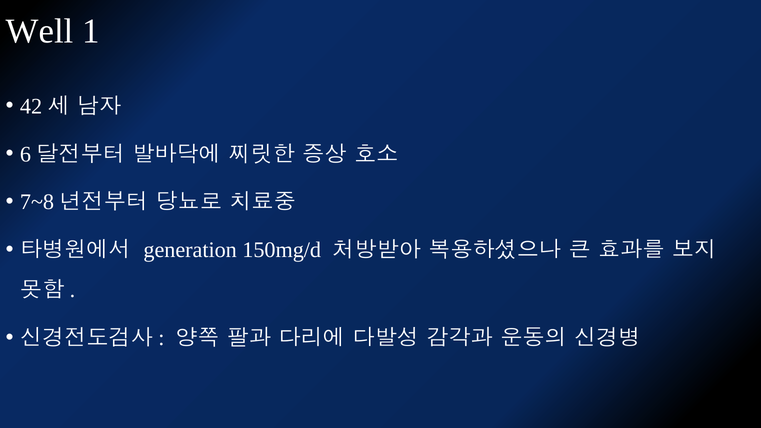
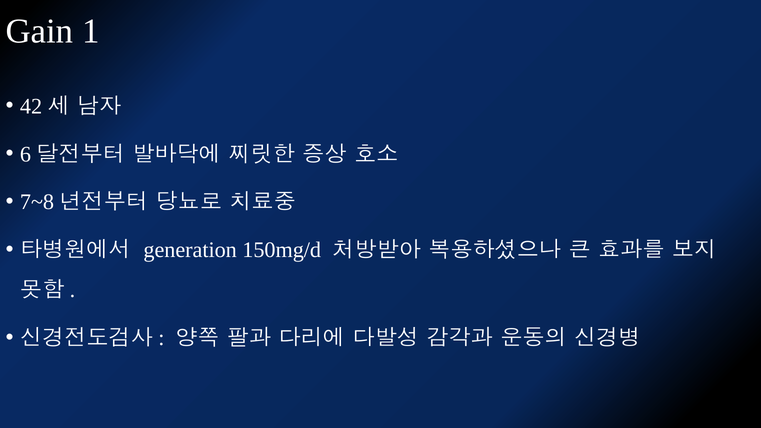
Well: Well -> Gain
